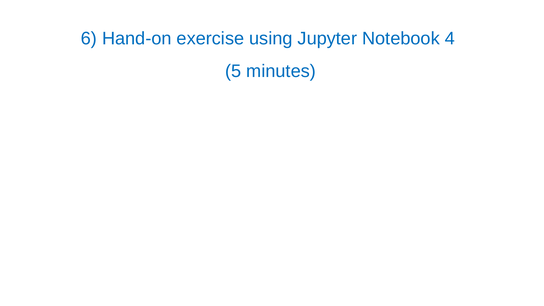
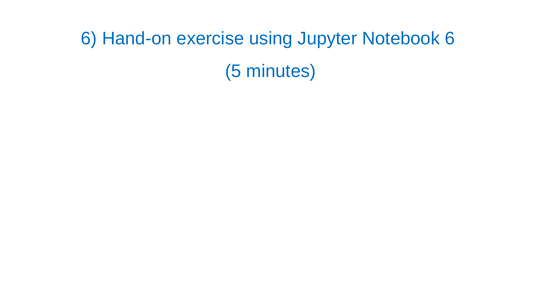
Notebook 4: 4 -> 6
